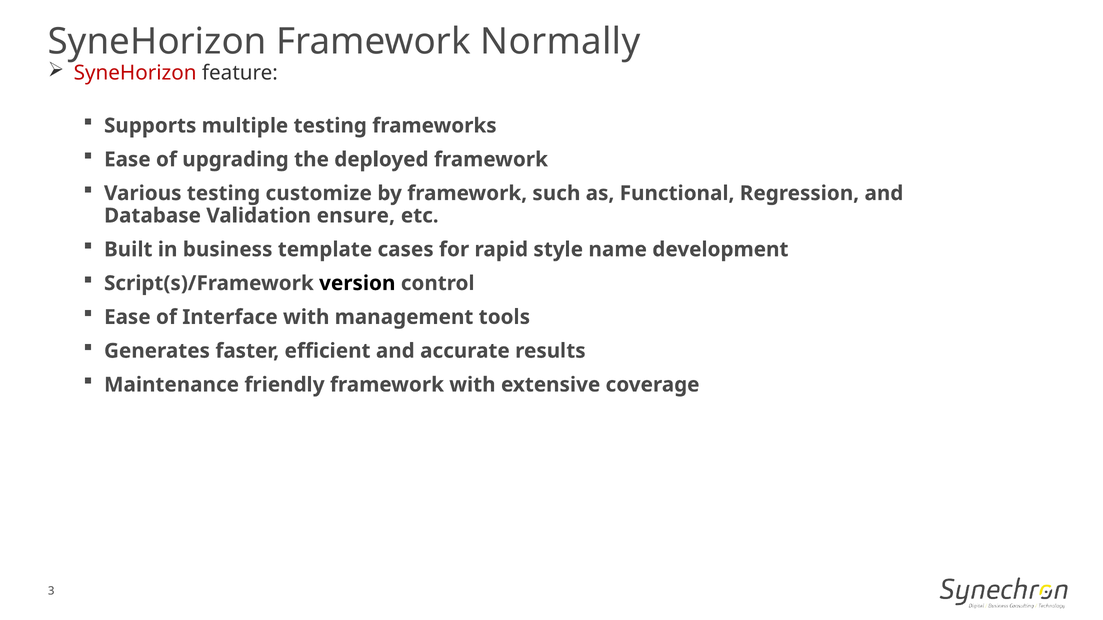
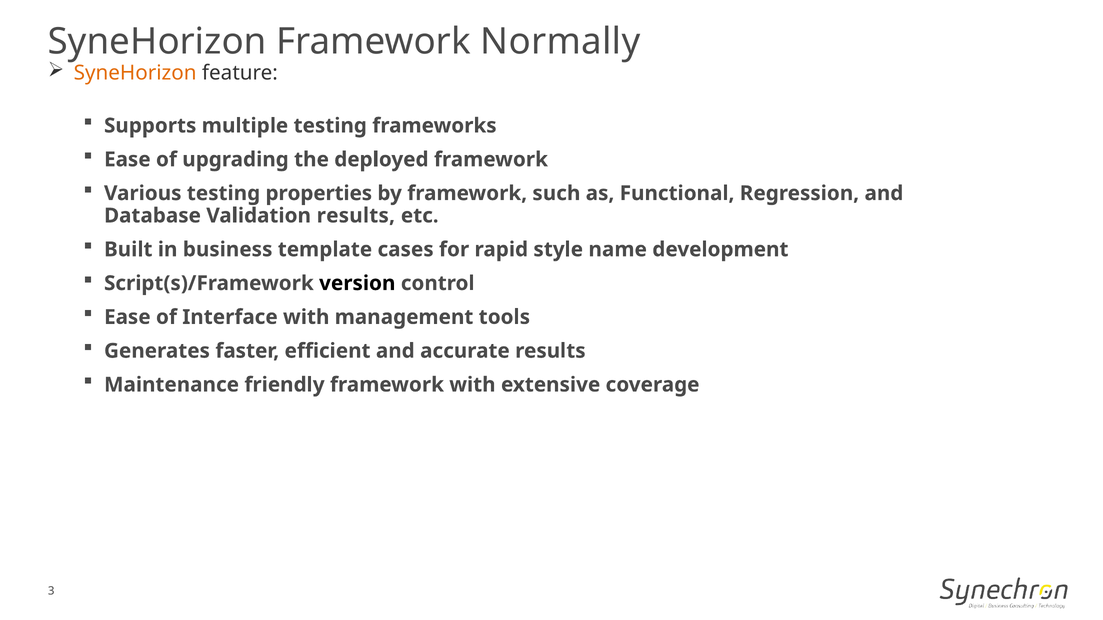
SyneHorizon at (135, 73) colour: red -> orange
customize: customize -> properties
Validation ensure: ensure -> results
